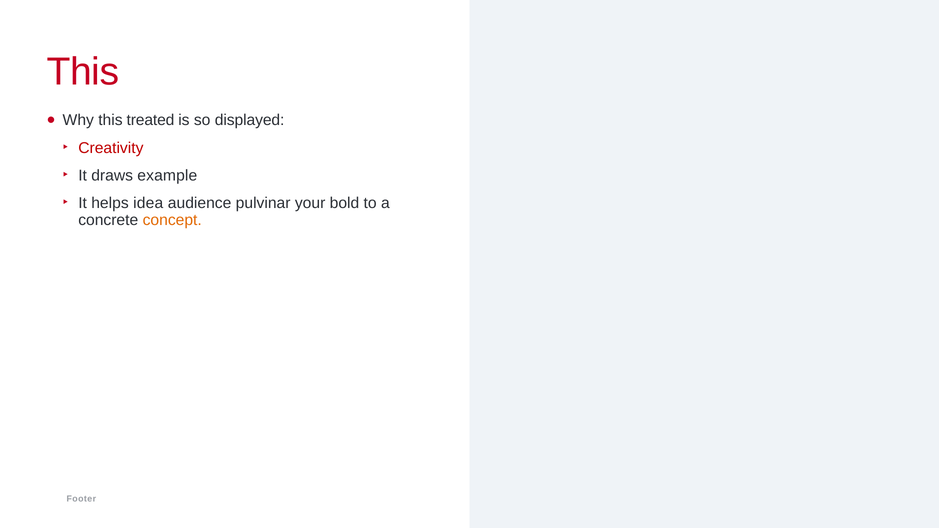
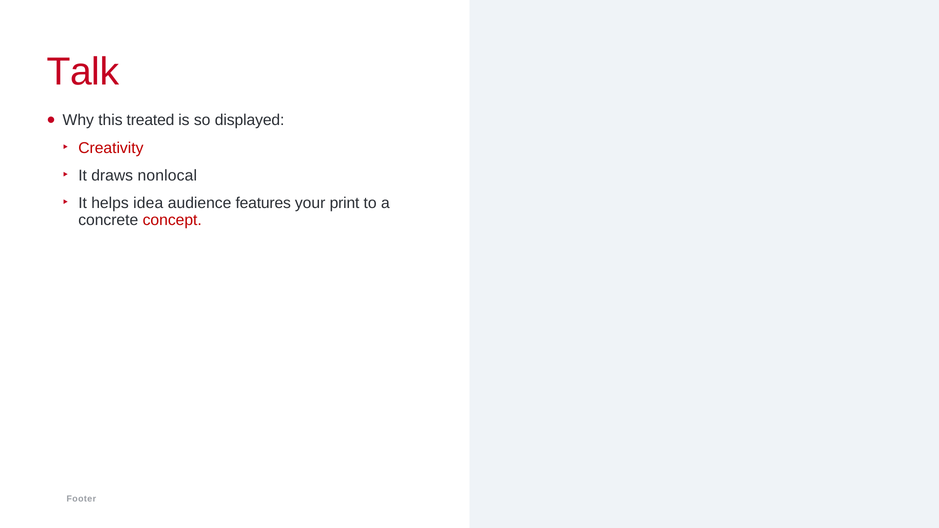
This at (83, 72): This -> Talk
example: example -> nonlocal
pulvinar: pulvinar -> features
bold: bold -> print
concept colour: orange -> red
